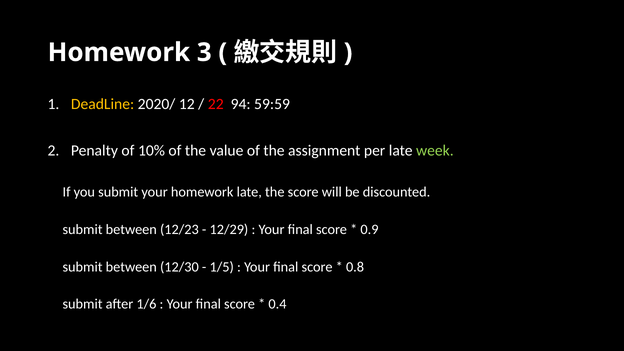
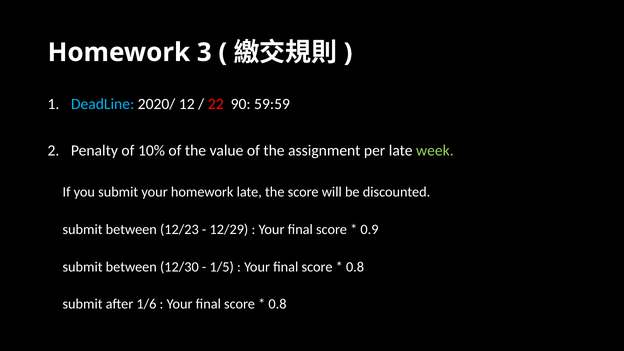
DeadLine colour: yellow -> light blue
94: 94 -> 90
0.4 at (278, 304): 0.4 -> 0.8
